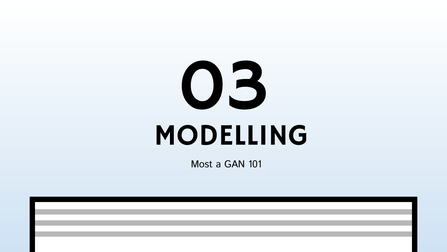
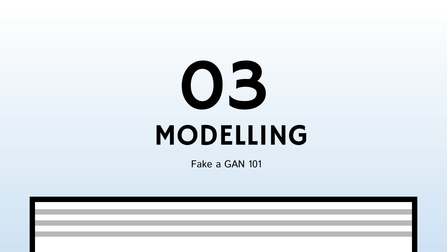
Most: Most -> Fake
